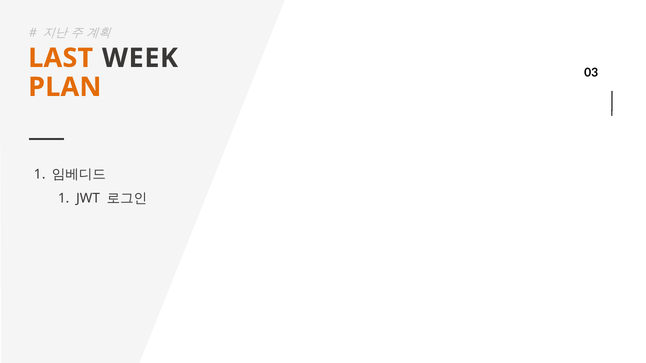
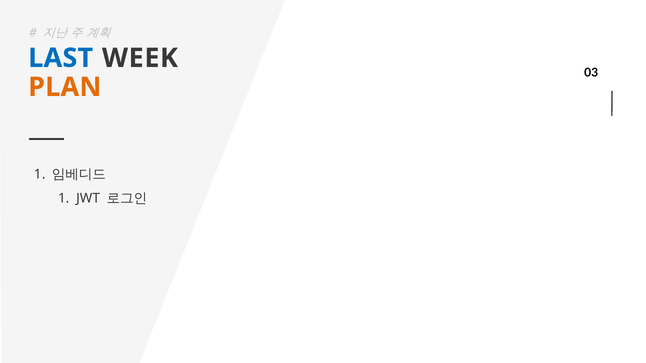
LAST colour: orange -> blue
